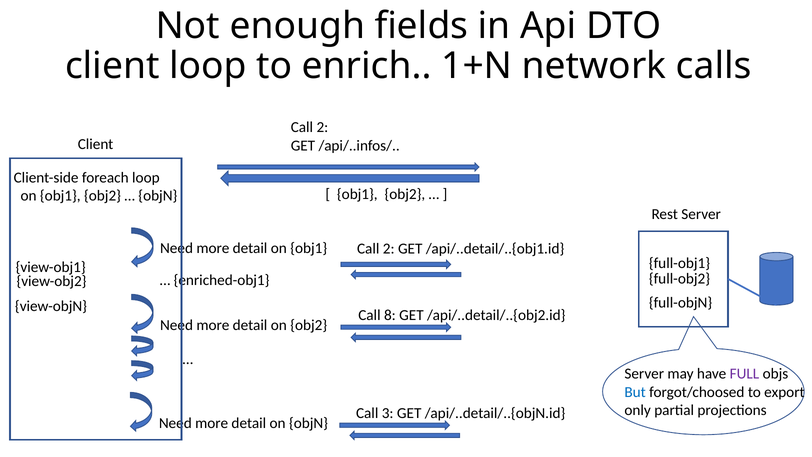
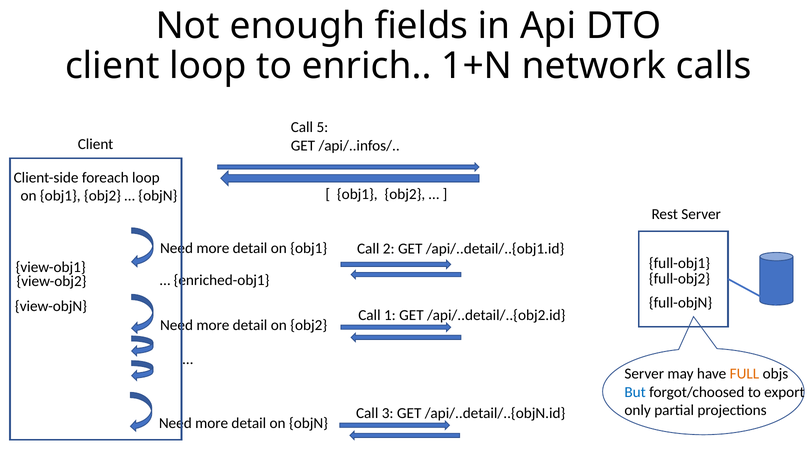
2 at (322, 127): 2 -> 5
8: 8 -> 1
FULL colour: purple -> orange
